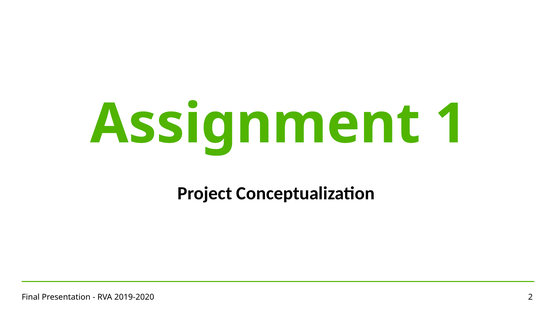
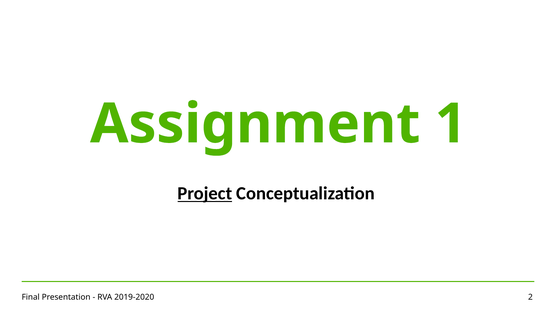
Project underline: none -> present
